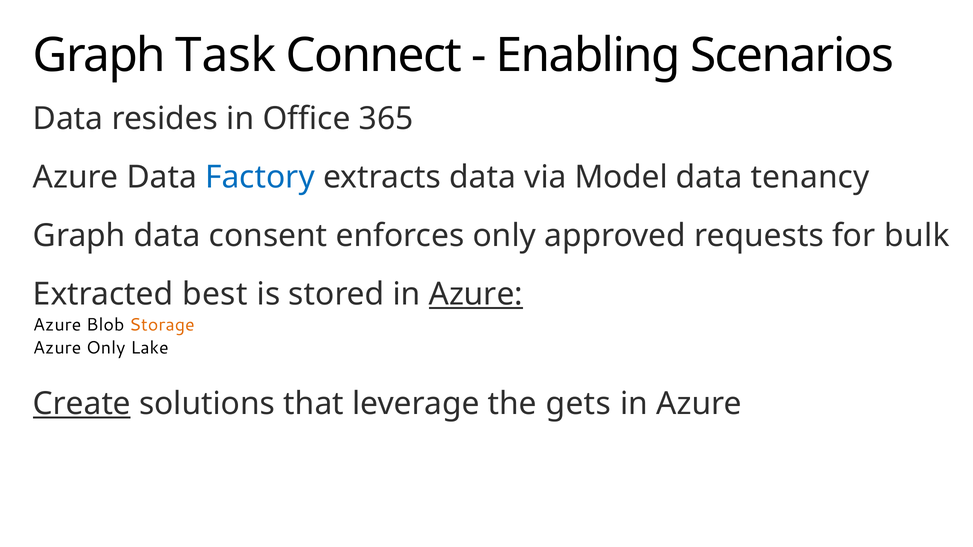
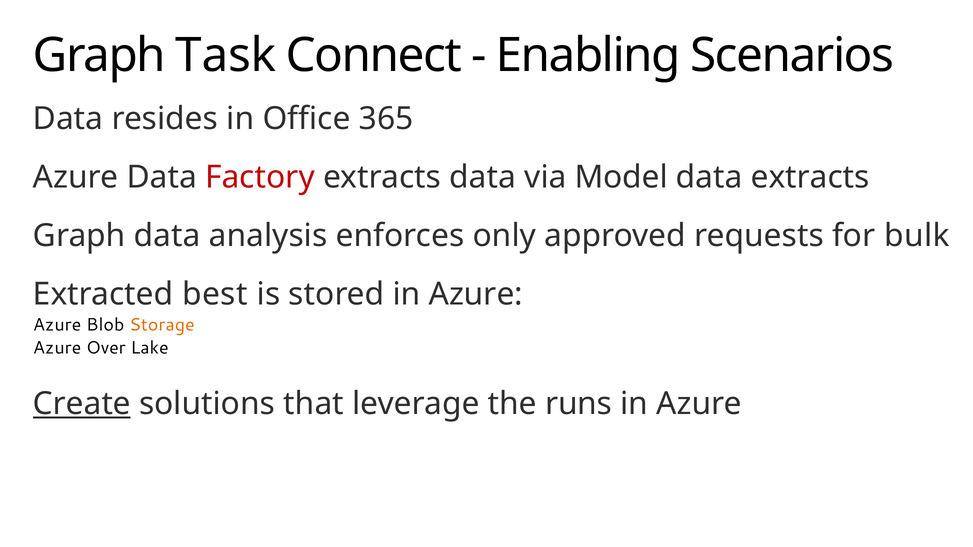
Factory colour: blue -> red
data tenancy: tenancy -> extracts
consent: consent -> analysis
Azure at (476, 295) underline: present -> none
Azure Only: Only -> Over
gets: gets -> runs
